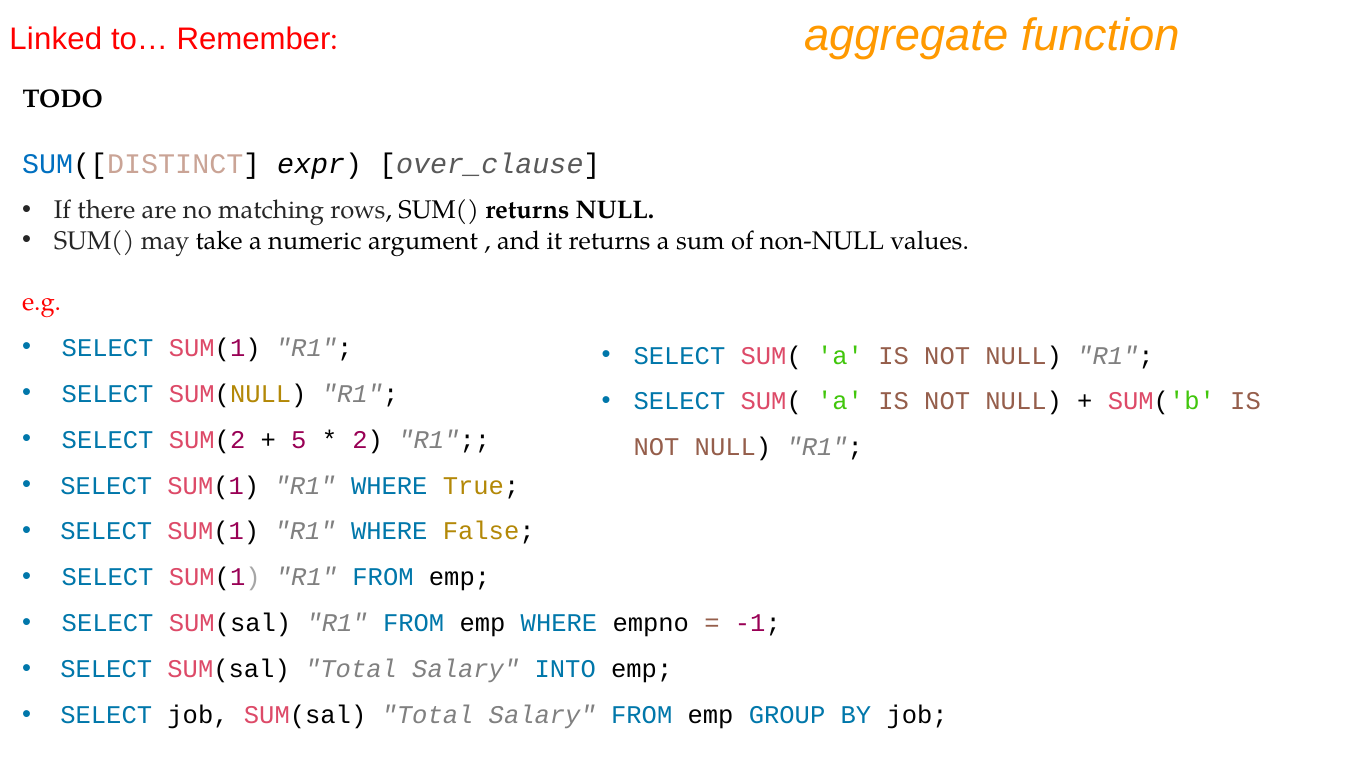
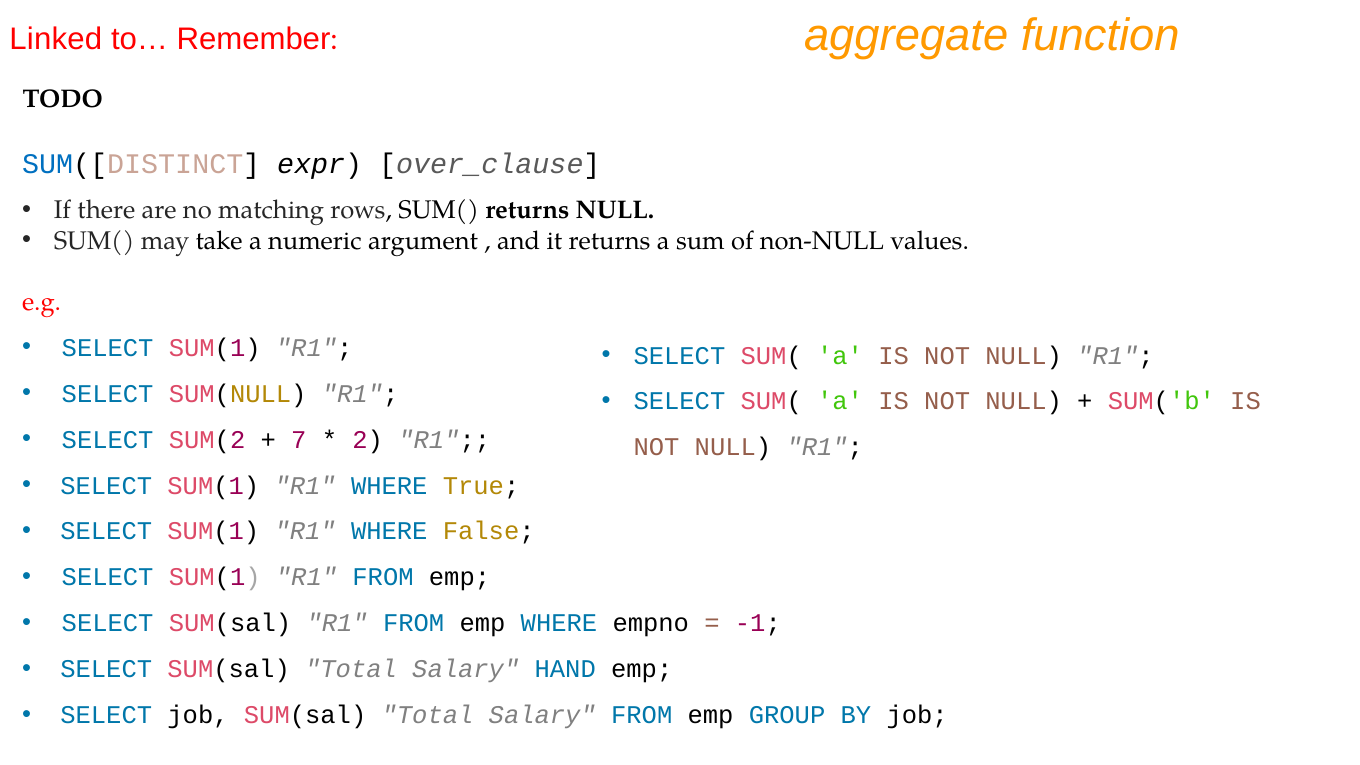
5: 5 -> 7
INTO: INTO -> HAND
